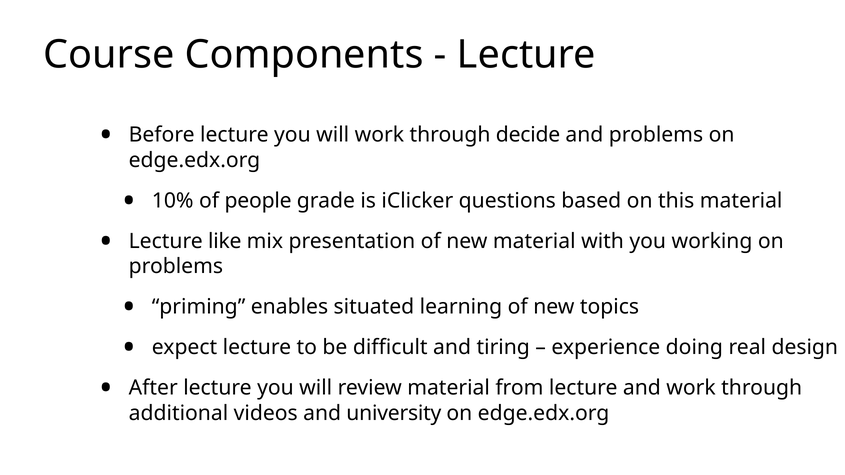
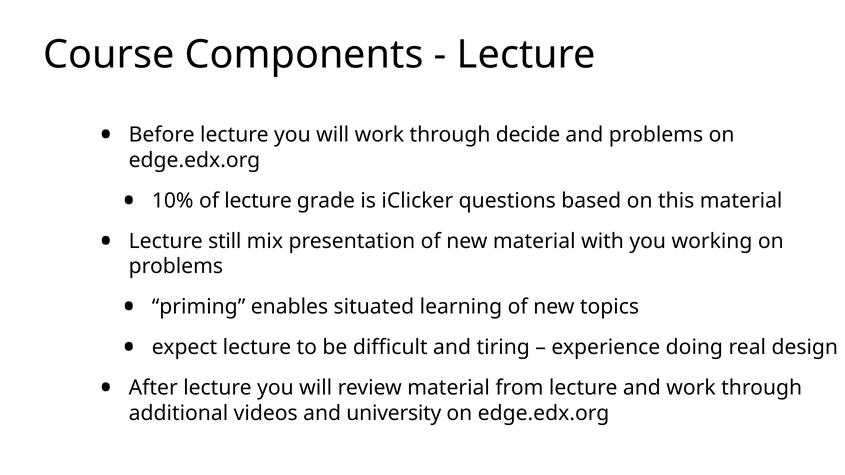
of people: people -> lecture
like: like -> still
